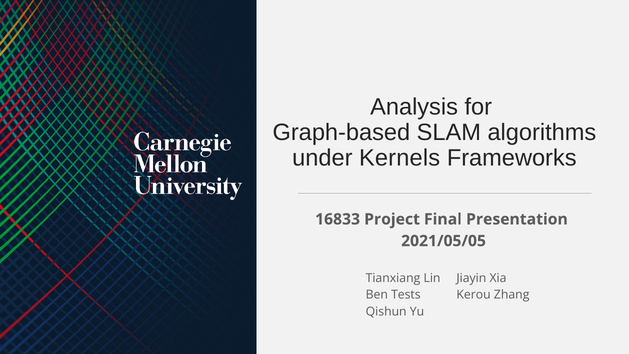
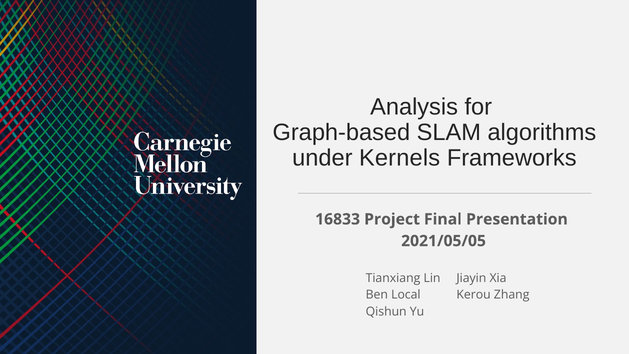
Tests: Tests -> Local
